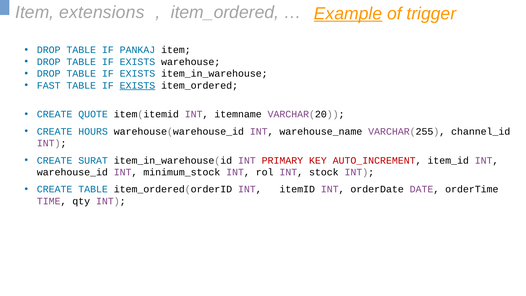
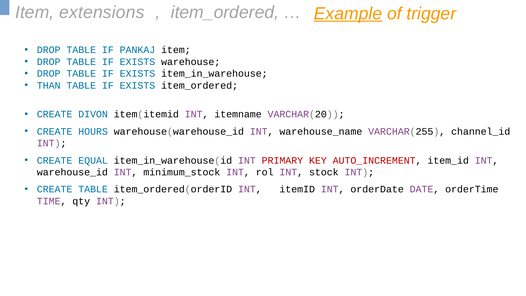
FAST: FAST -> THAN
EXISTS at (137, 85) underline: present -> none
QUOTE: QUOTE -> DIVON
SURAT: SURAT -> EQUAL
